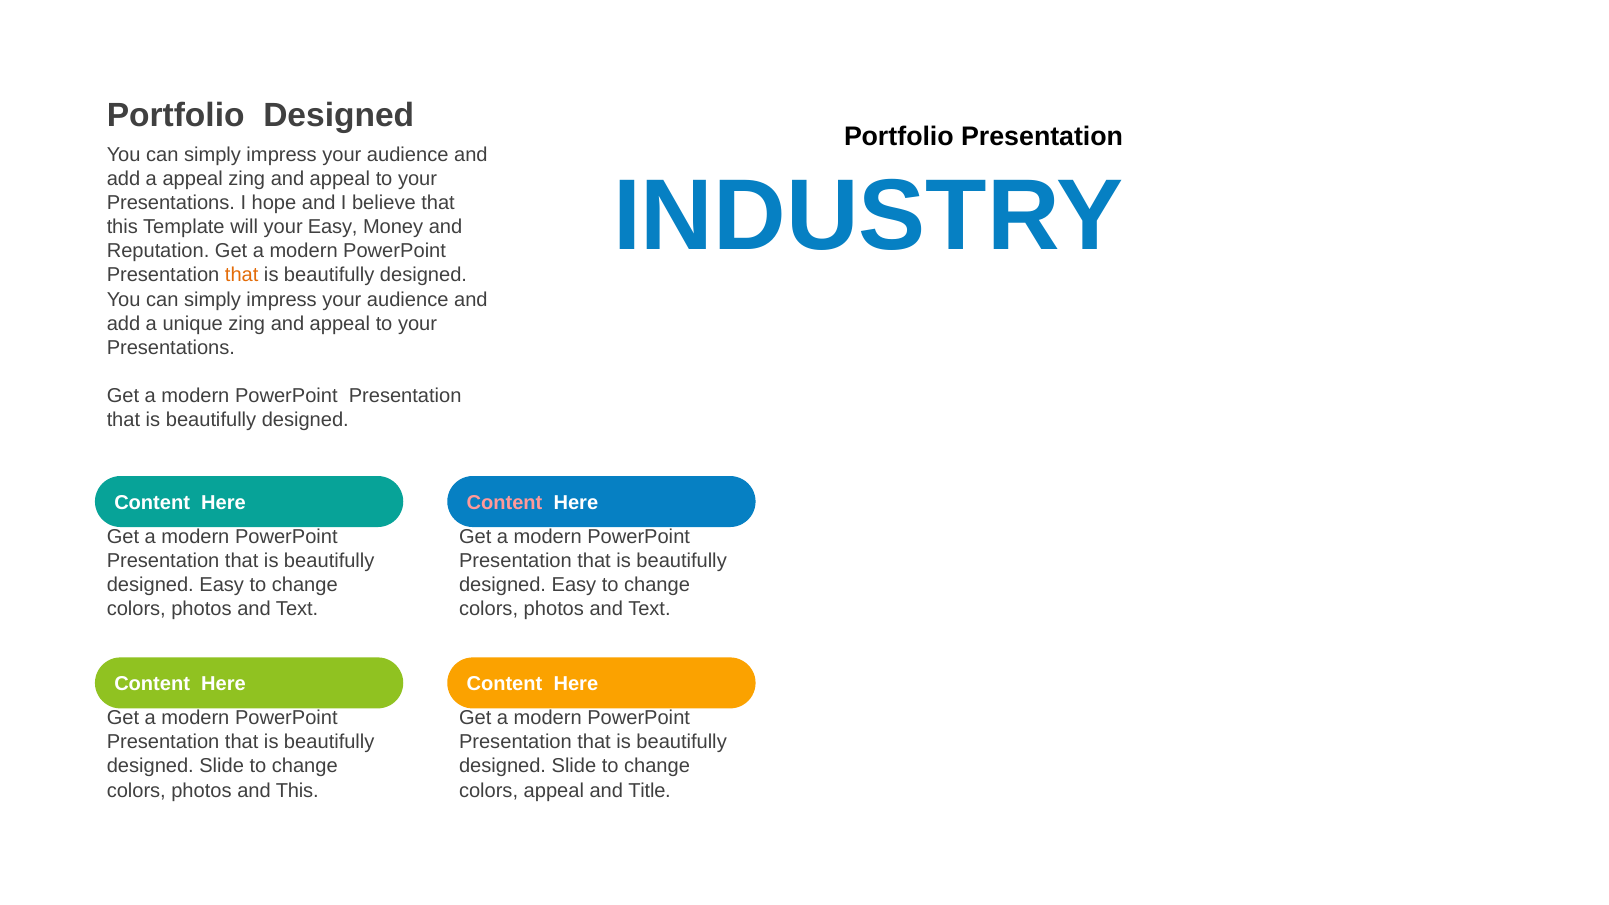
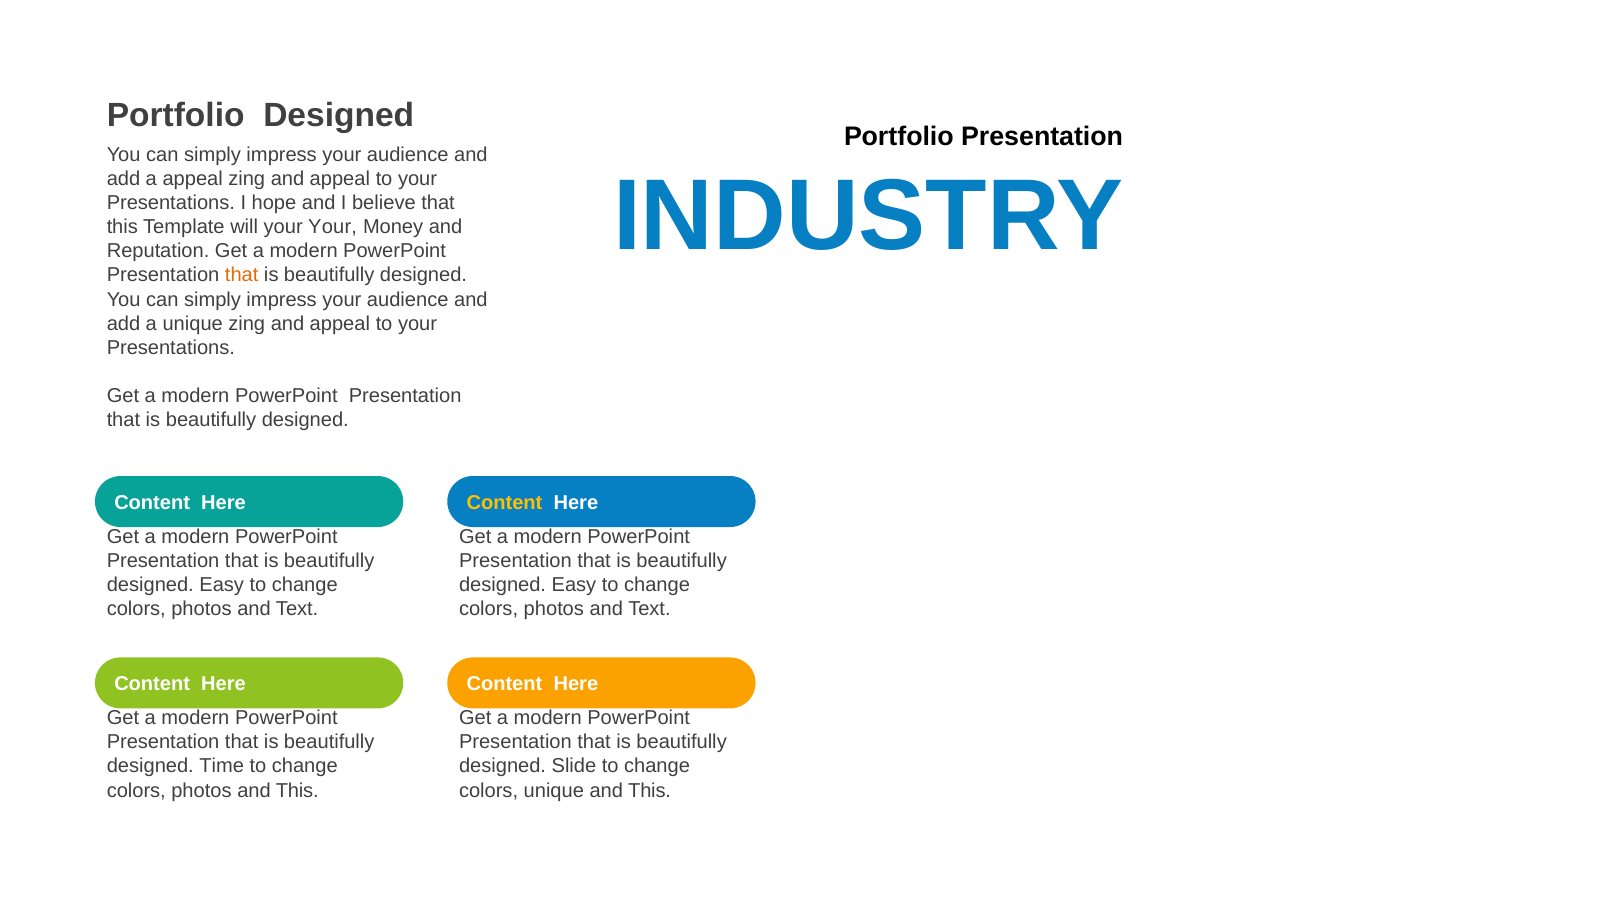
your Easy: Easy -> Your
Content at (504, 503) colour: pink -> yellow
Slide at (222, 766): Slide -> Time
colors appeal: appeal -> unique
Title at (650, 790): Title -> This
